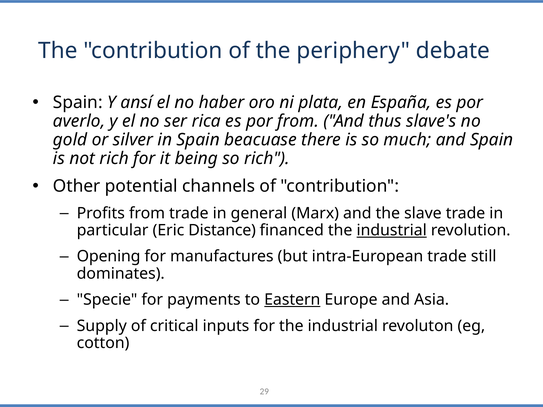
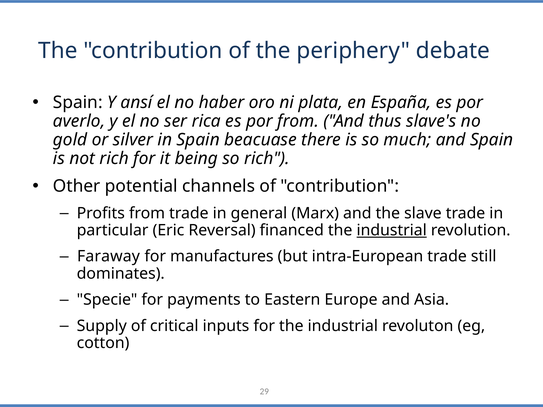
Distance: Distance -> Reversal
Opening: Opening -> Faraway
Eastern underline: present -> none
